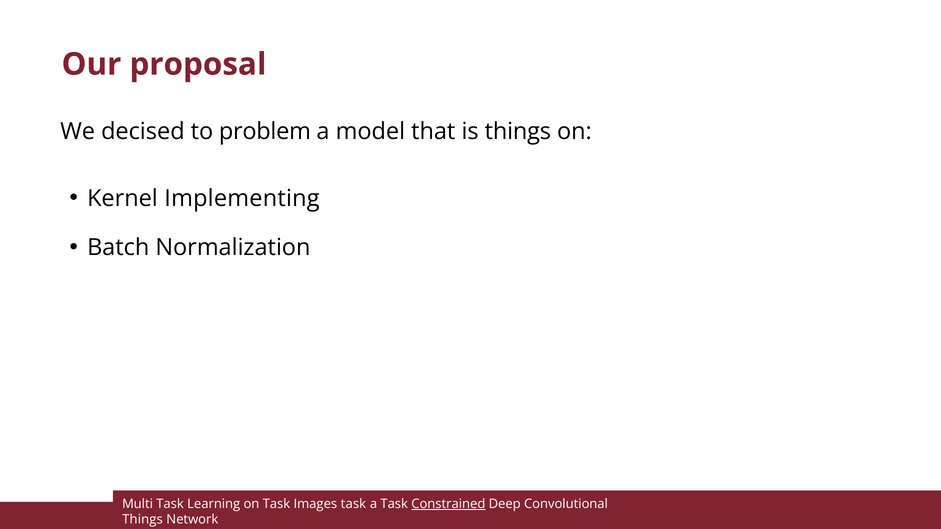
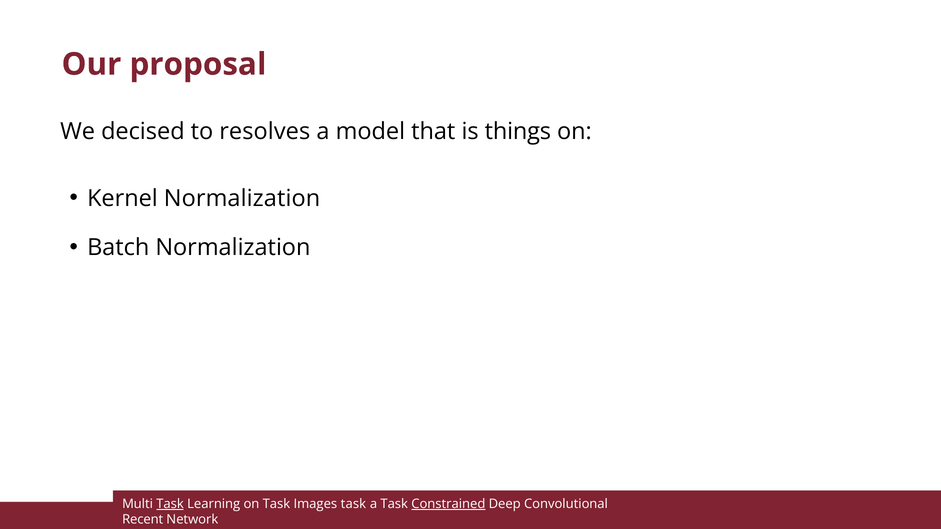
problem: problem -> resolves
Kernel Implementing: Implementing -> Normalization
Task at (170, 504) underline: none -> present
Things at (143, 520): Things -> Recent
